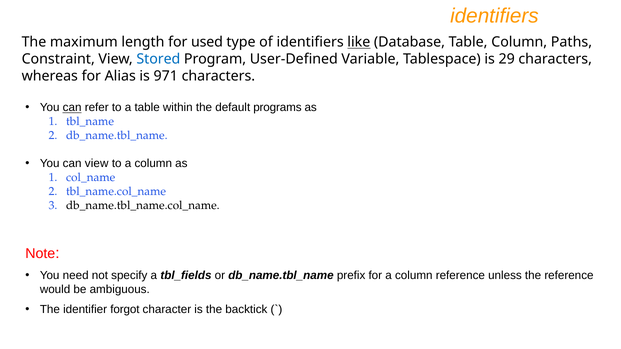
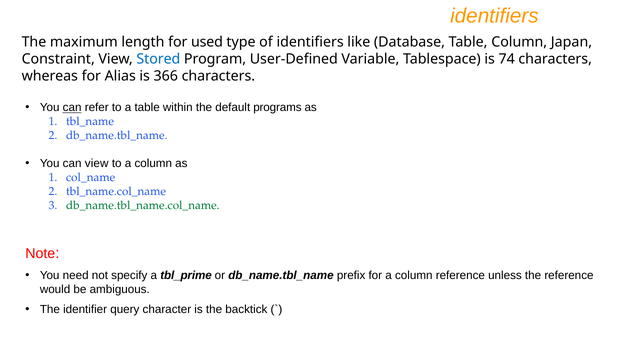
like underline: present -> none
Paths: Paths -> Japan
29: 29 -> 74
971: 971 -> 366
db_name.tbl_name.col_name colour: black -> green
tbl_fields: tbl_fields -> tbl_prime
forgot: forgot -> query
